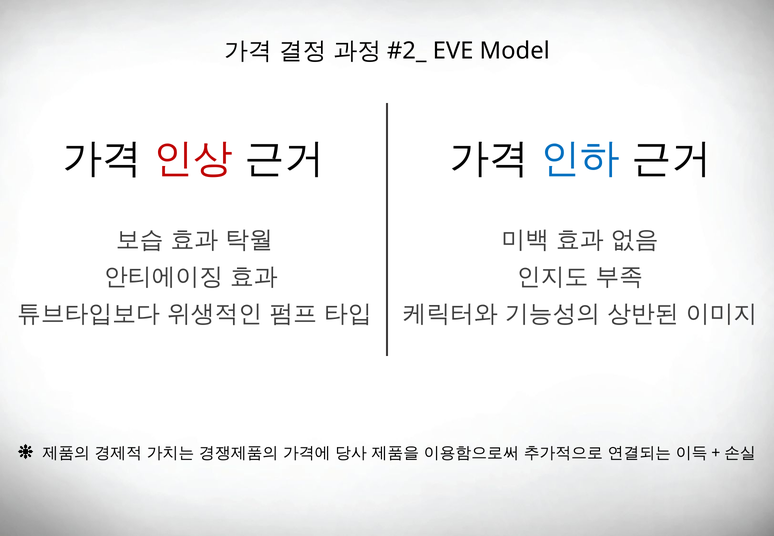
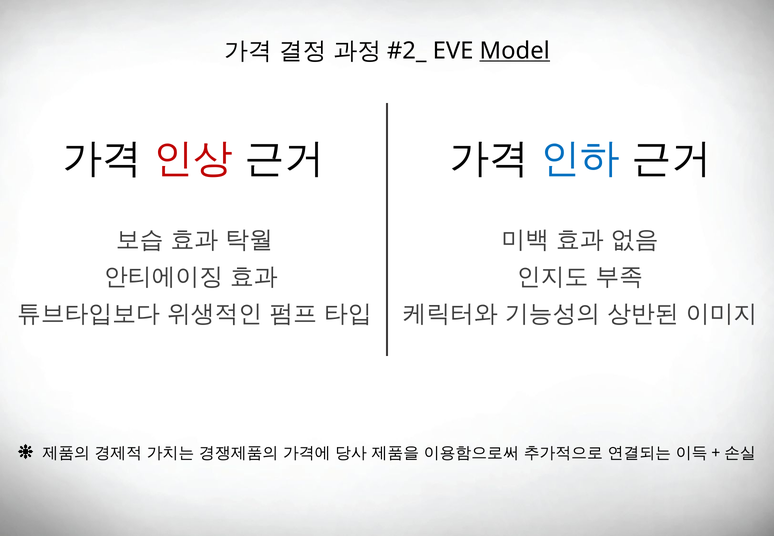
Model underline: none -> present
